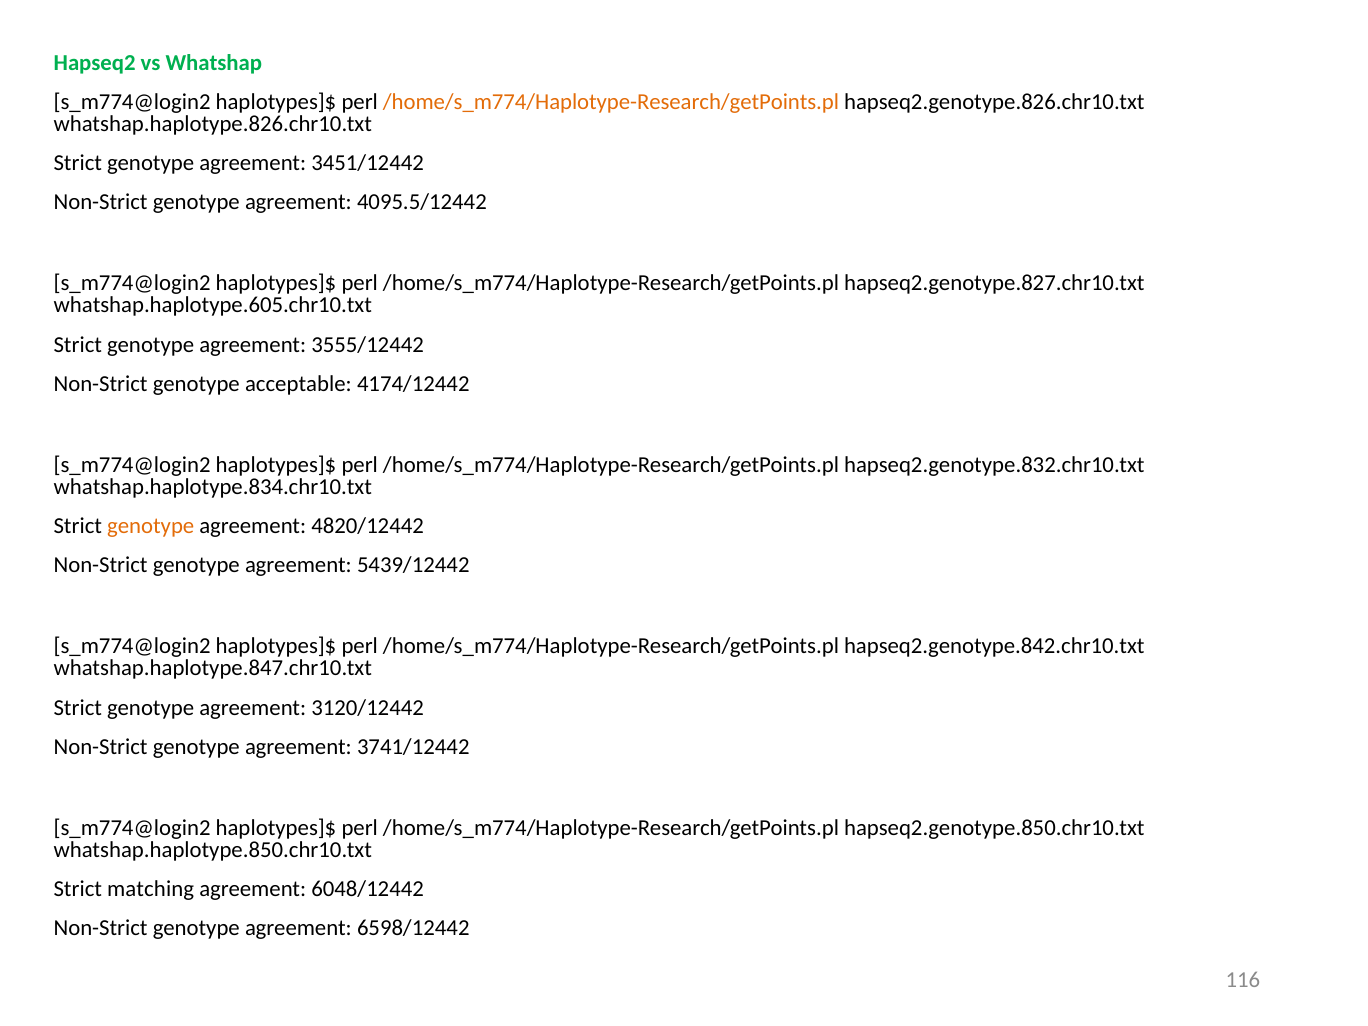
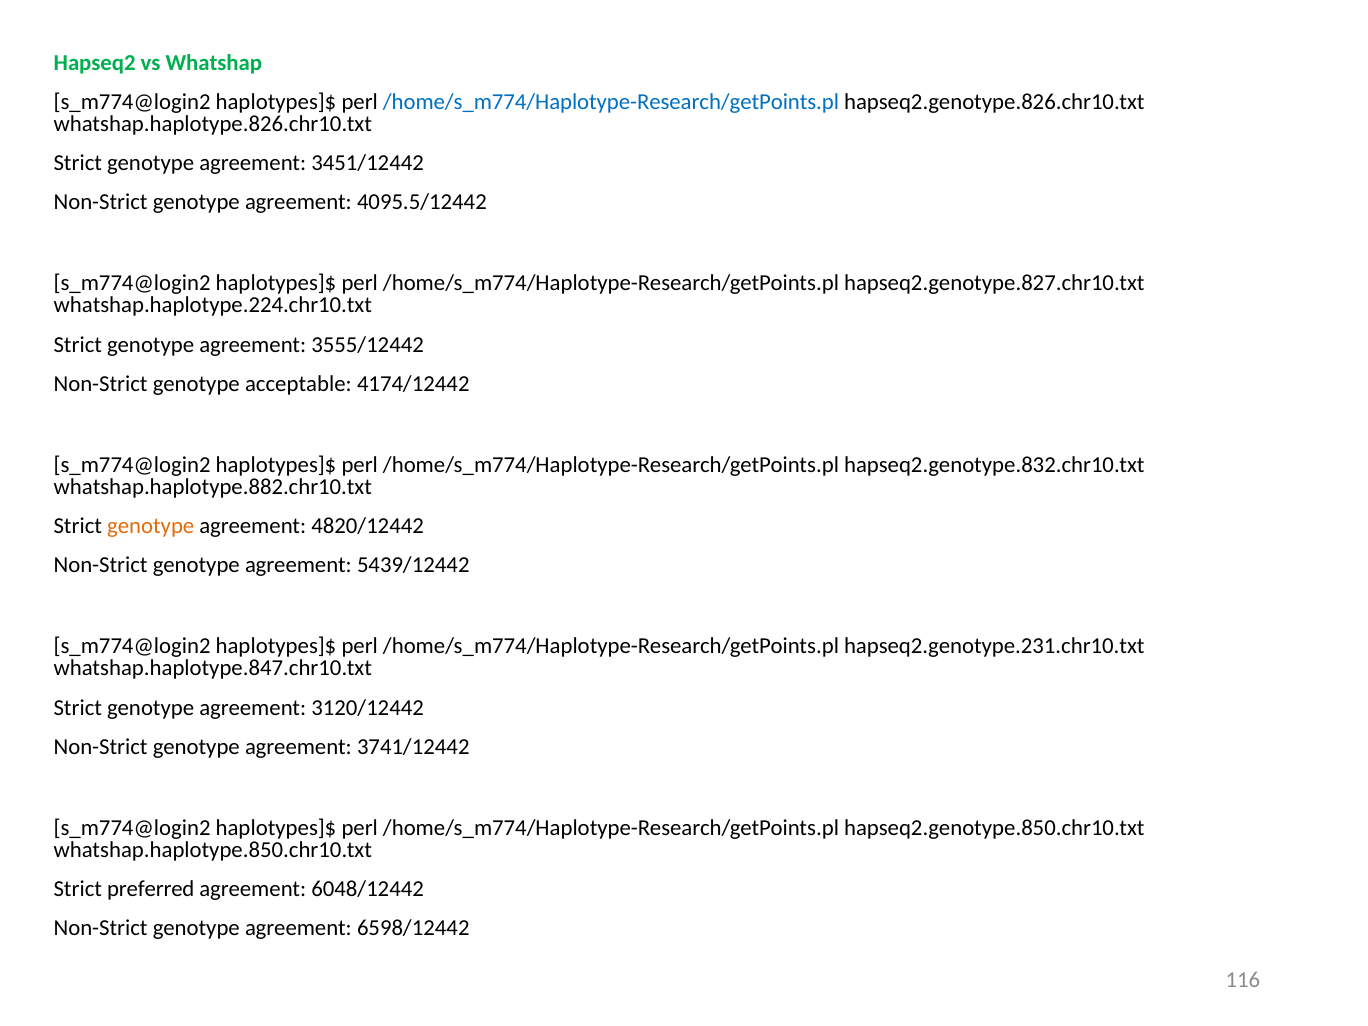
/home/s_m774/Haplotype-Research/getPoints.pl at (611, 102) colour: orange -> blue
whatshap.haplotype.605.chr10.txt: whatshap.haplotype.605.chr10.txt -> whatshap.haplotype.224.chr10.txt
whatshap.haplotype.834.chr10.txt: whatshap.haplotype.834.chr10.txt -> whatshap.haplotype.882.chr10.txt
hapseq2.genotype.842.chr10.txt: hapseq2.genotype.842.chr10.txt -> hapseq2.genotype.231.chr10.txt
matching: matching -> preferred
